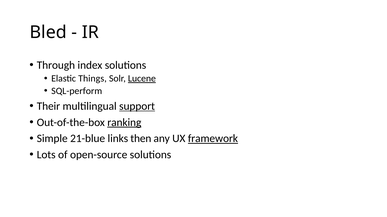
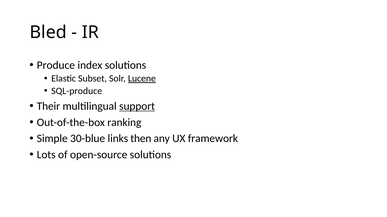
Through: Through -> Produce
Things: Things -> Subset
SQL-perform: SQL-perform -> SQL-produce
ranking underline: present -> none
21-blue: 21-blue -> 30-blue
framework underline: present -> none
